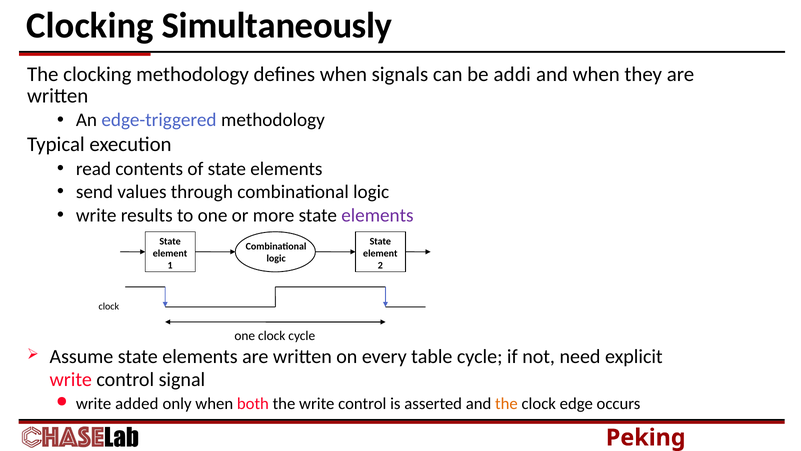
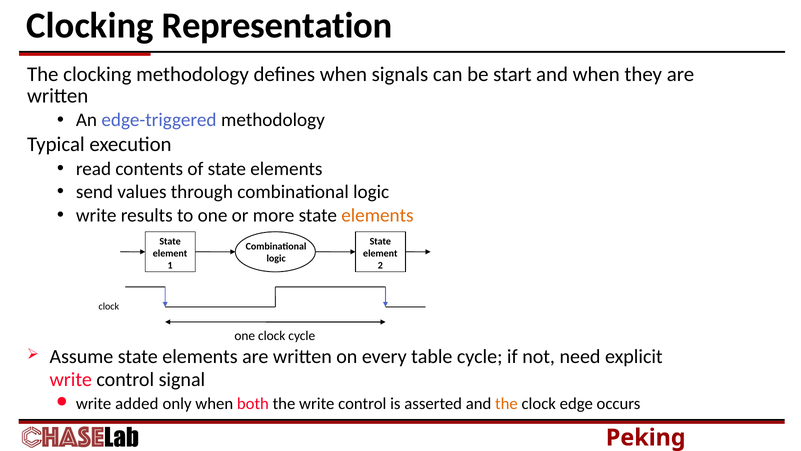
Simultaneously: Simultaneously -> Representation
addi: addi -> start
elements at (377, 215) colour: purple -> orange
